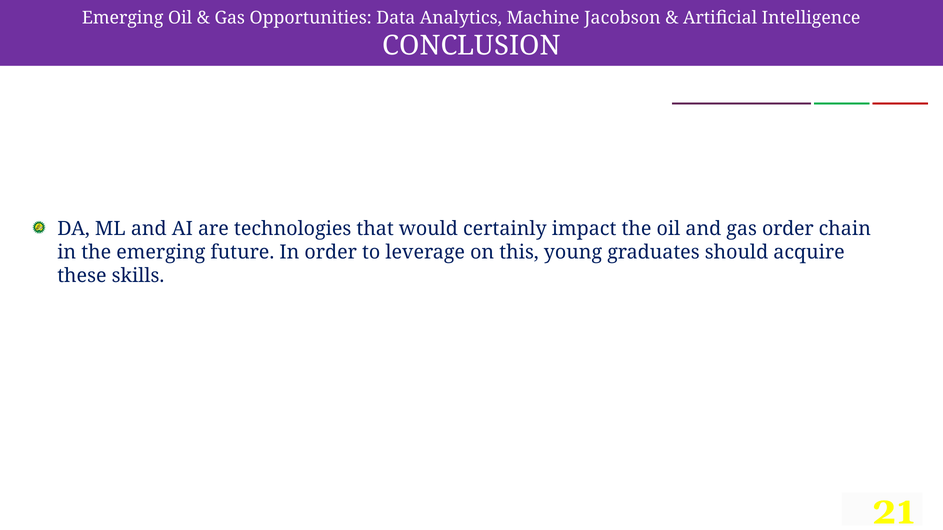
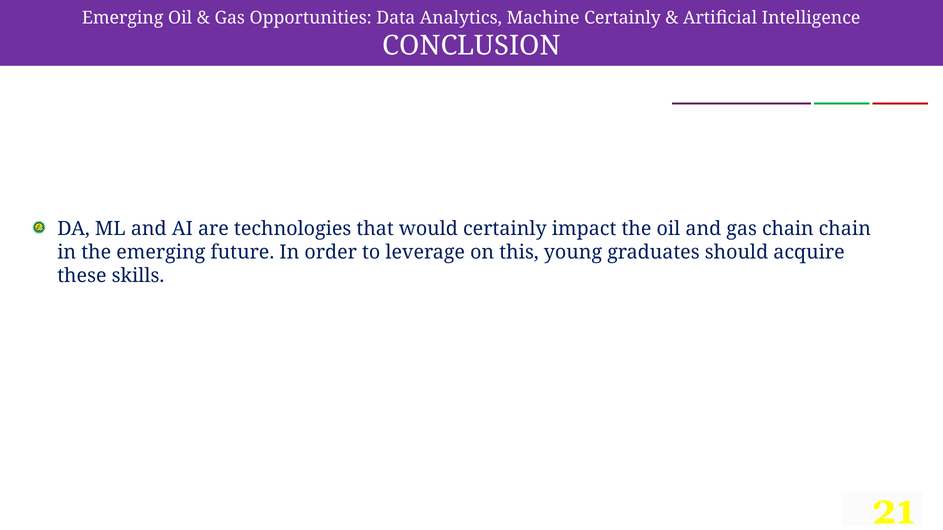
Machine Jacobson: Jacobson -> Certainly
gas order: order -> chain
